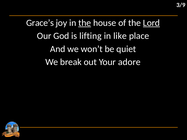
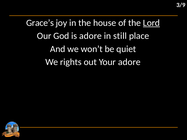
the at (85, 23) underline: present -> none
is lifting: lifting -> adore
like: like -> still
break: break -> rights
